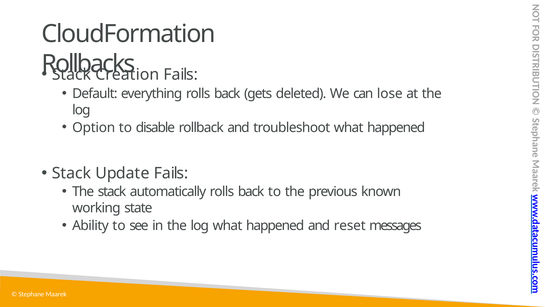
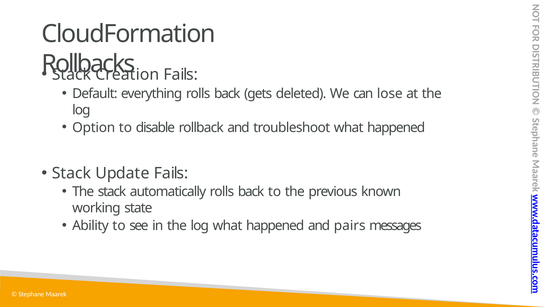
reset: reset -> pairs
